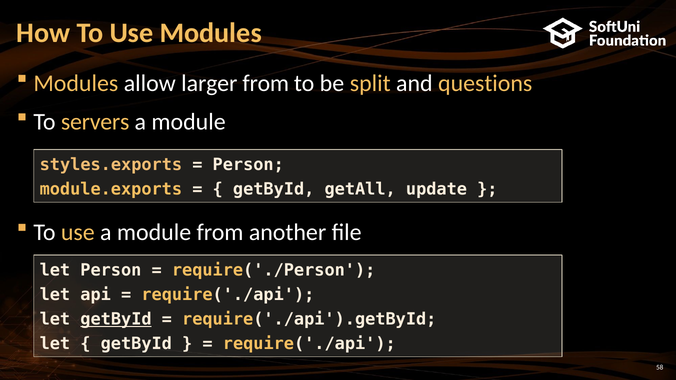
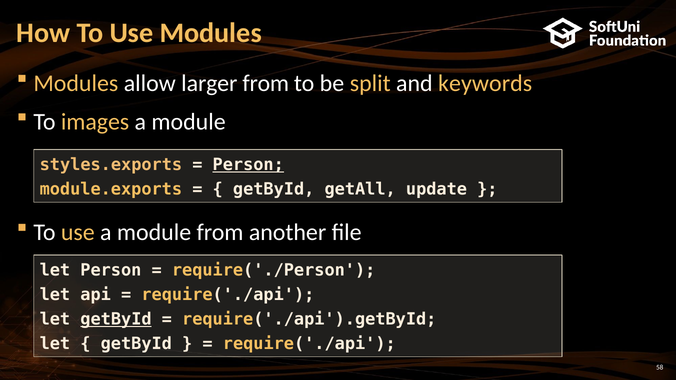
questions: questions -> keywords
servers: servers -> images
Person at (248, 165) underline: none -> present
